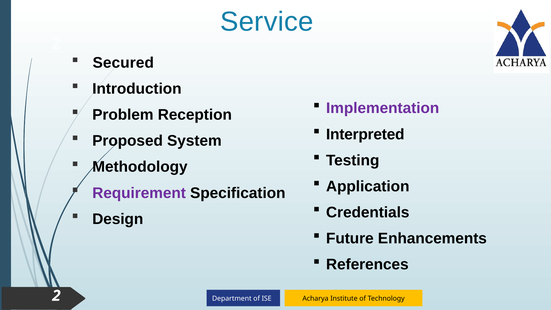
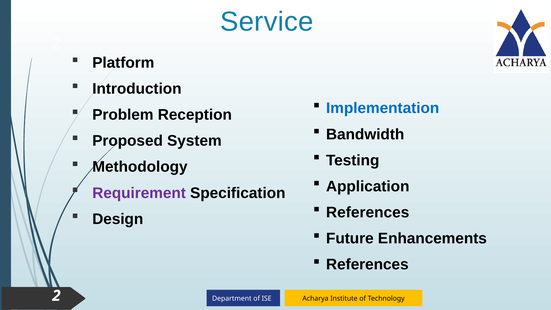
Secured: Secured -> Platform
Implementation colour: purple -> blue
Interpreted: Interpreted -> Bandwidth
Credentials at (368, 212): Credentials -> References
